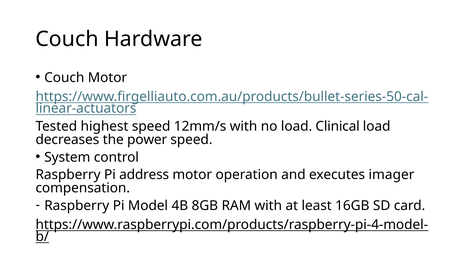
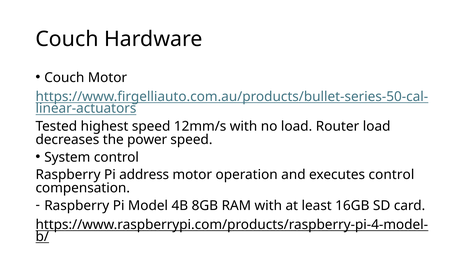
Clinical: Clinical -> Router
executes imager: imager -> control
